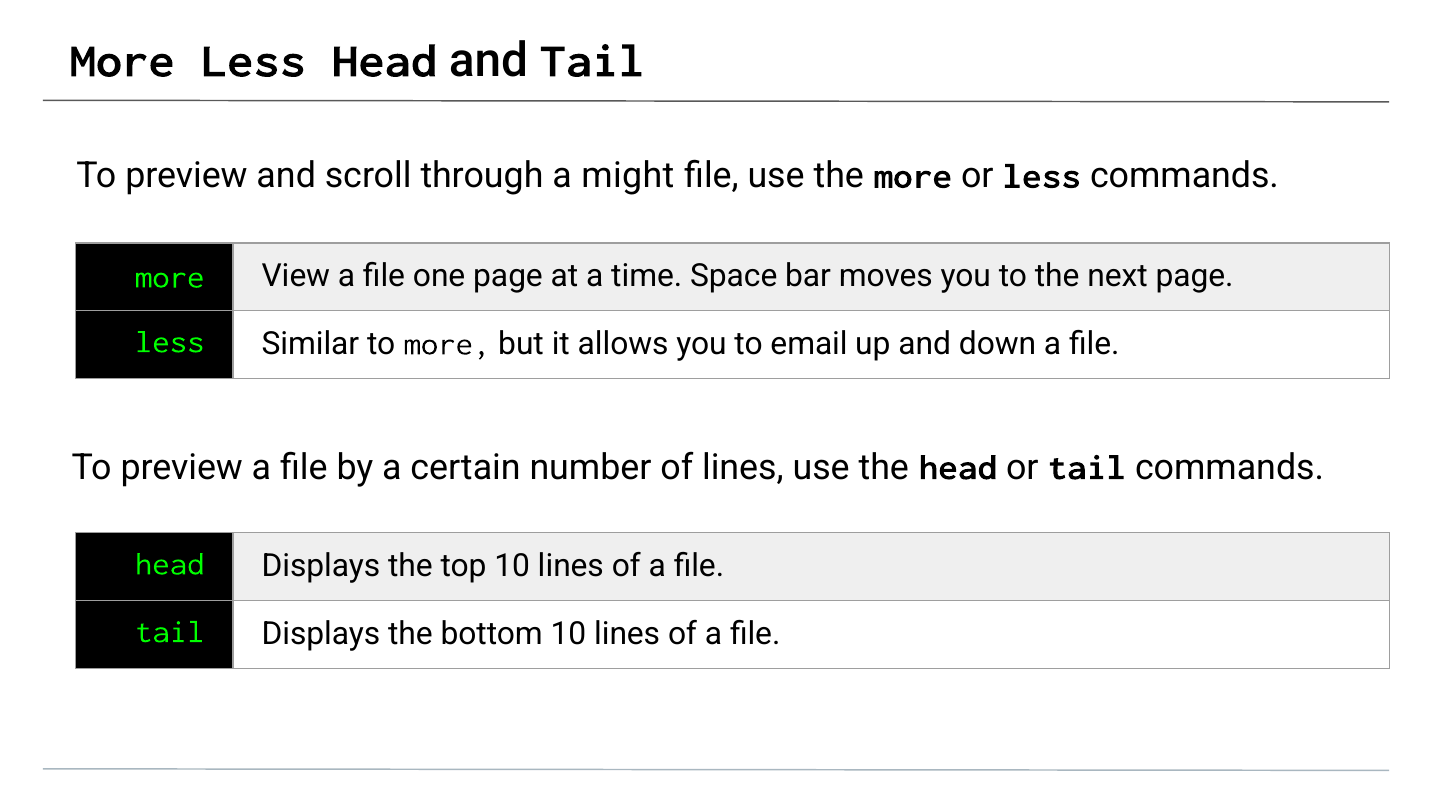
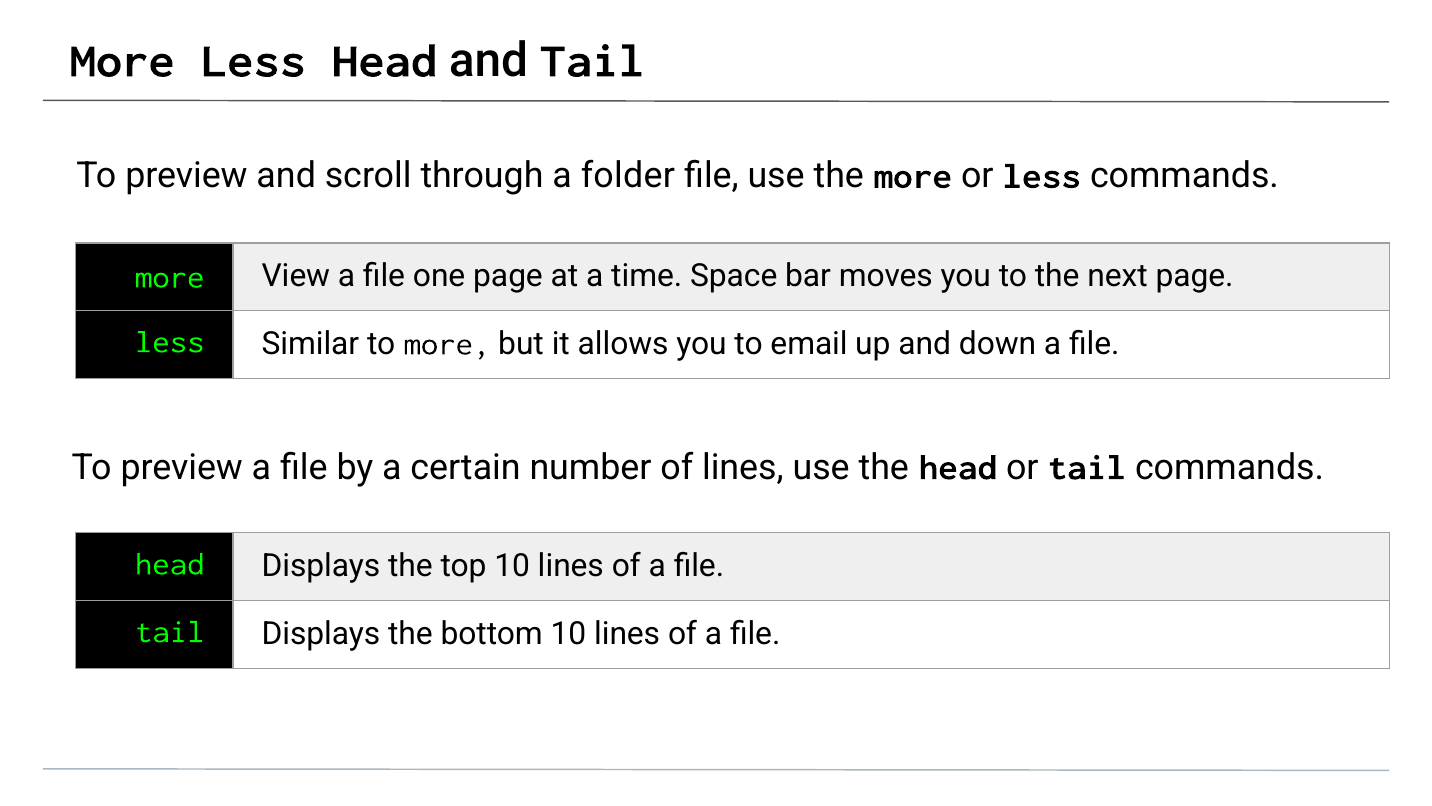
might: might -> folder
